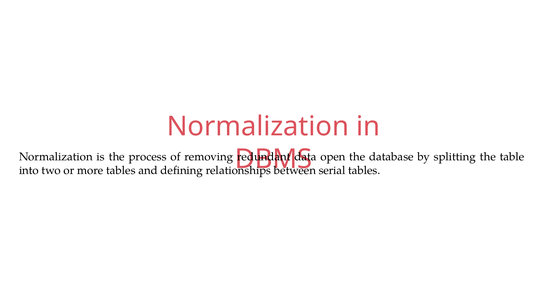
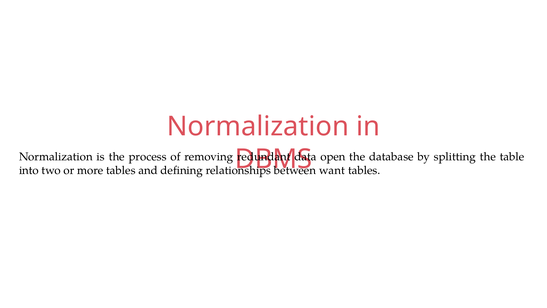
serial: serial -> want
